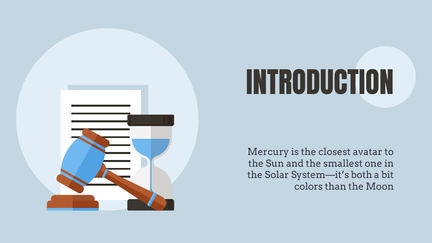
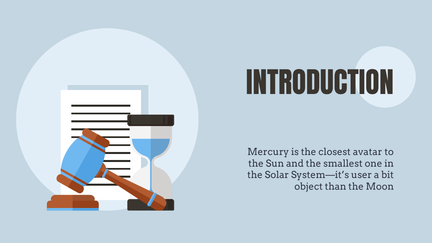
both: both -> user
colors: colors -> object
